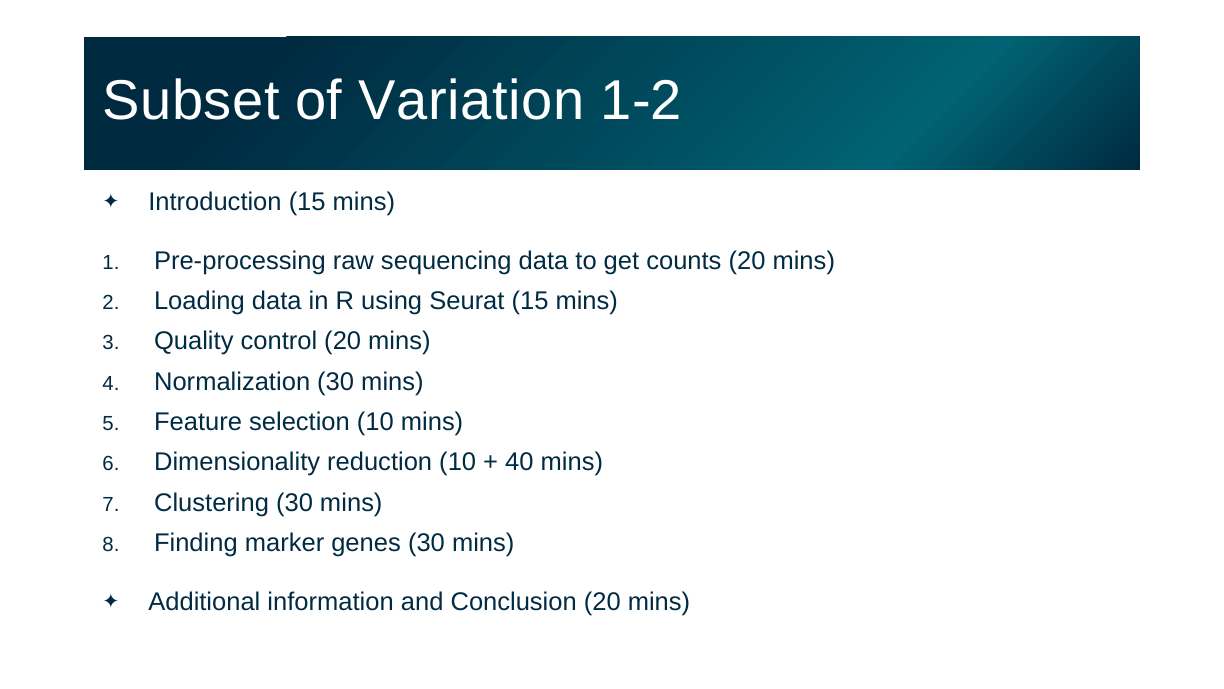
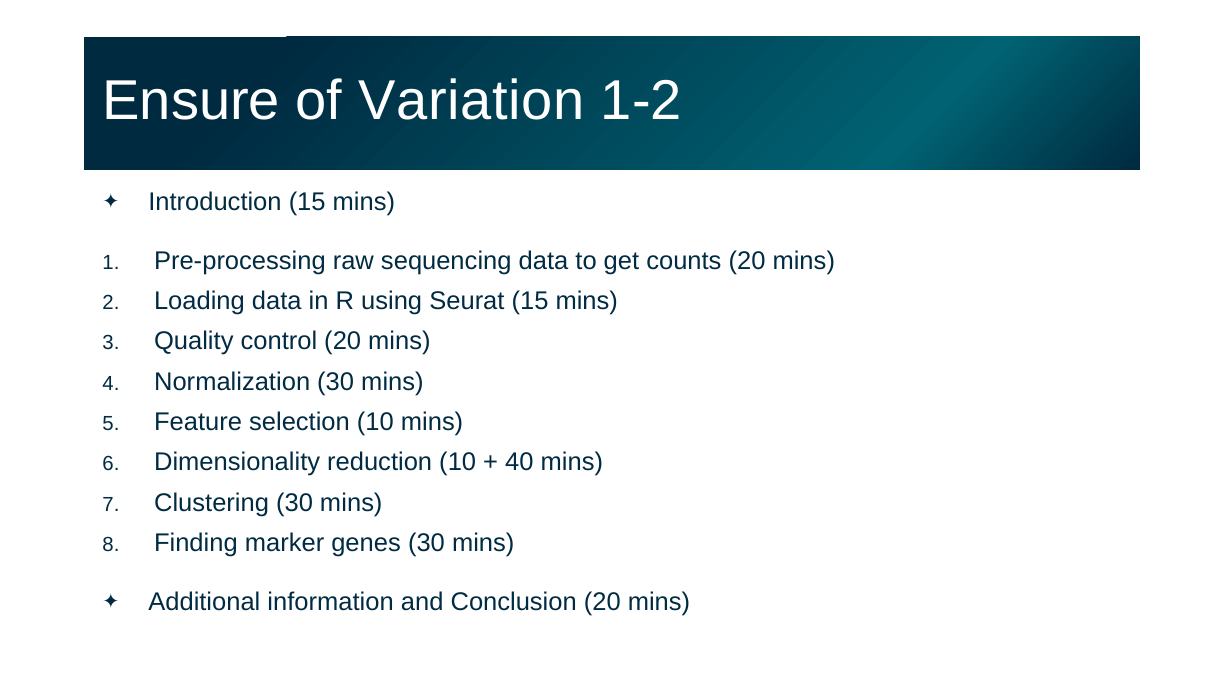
Subset: Subset -> Ensure
